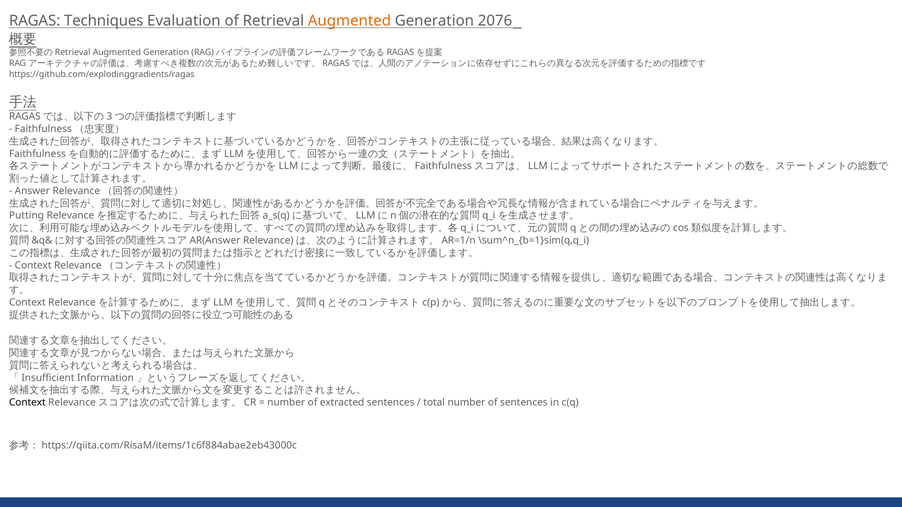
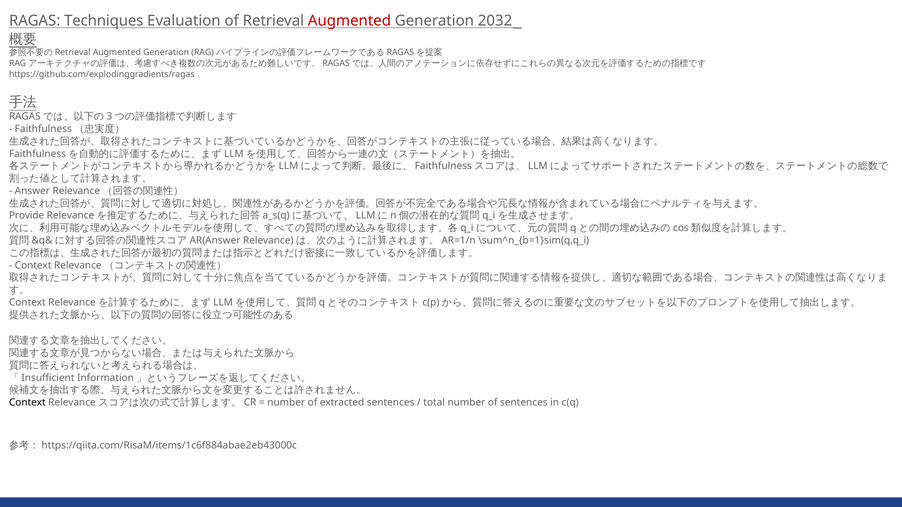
Augmented at (350, 21) colour: orange -> red
2076: 2076 -> 2032
Putting: Putting -> Provide
